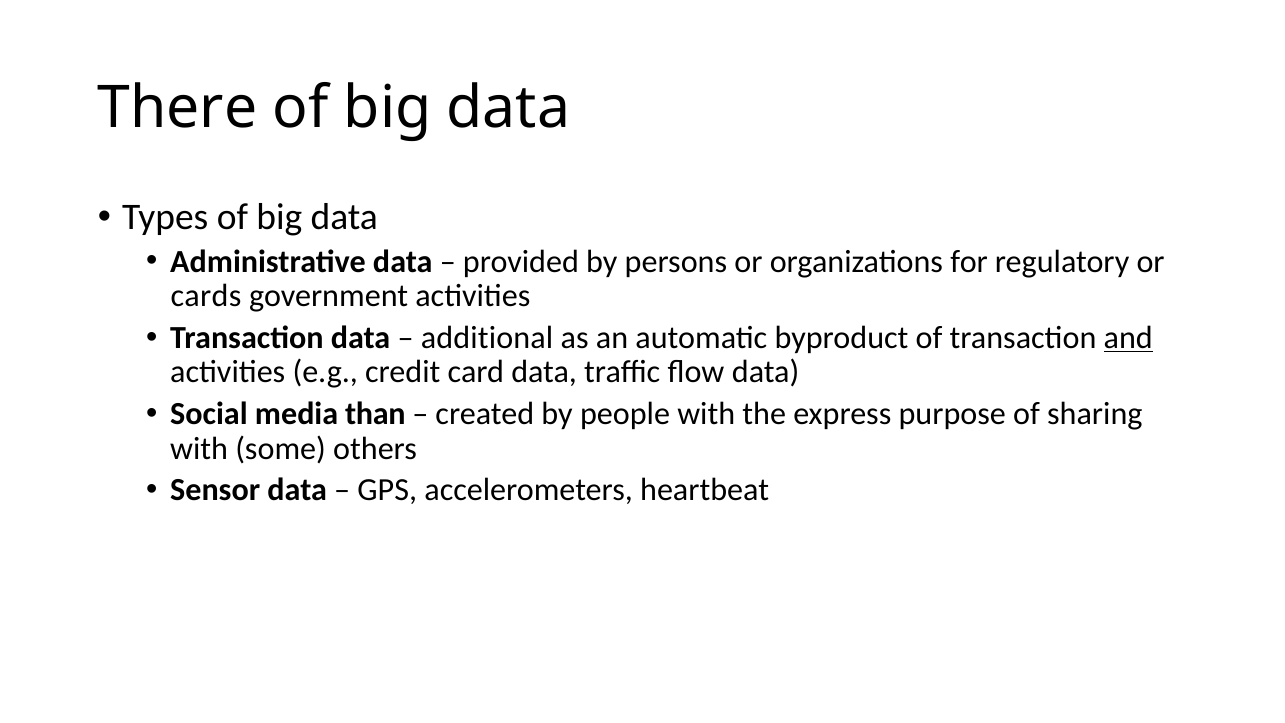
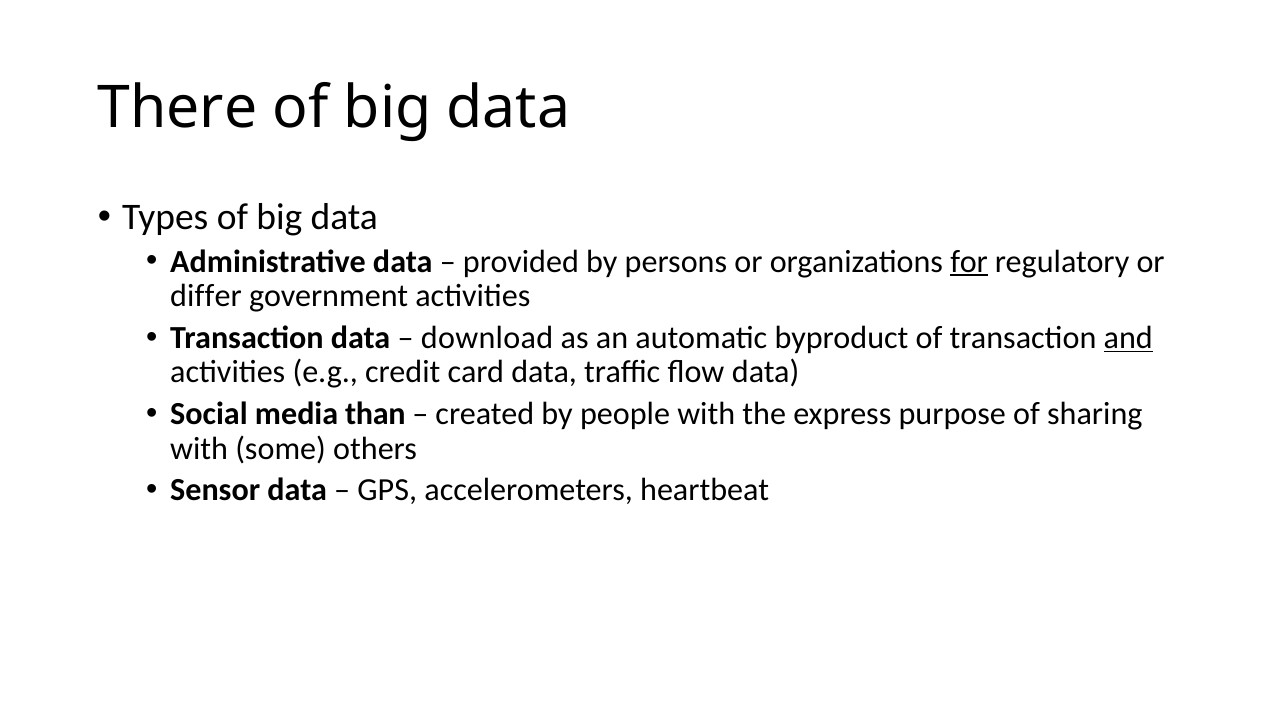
for underline: none -> present
cards: cards -> differ
additional: additional -> download
